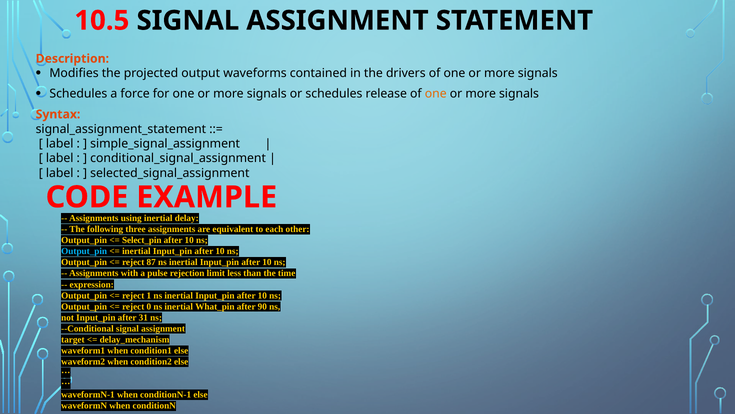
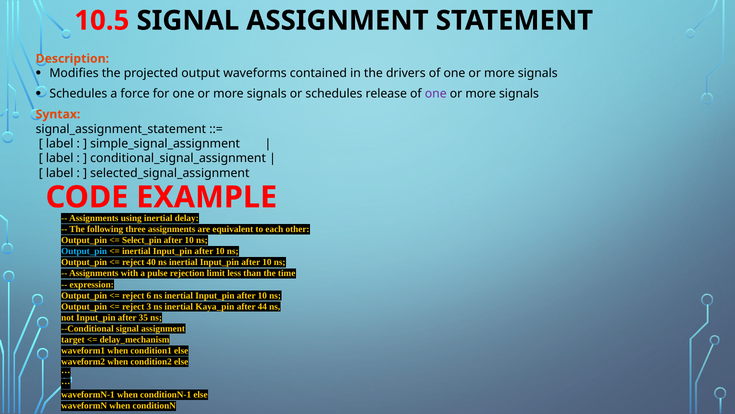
one at (436, 94) colour: orange -> purple
87: 87 -> 40
1: 1 -> 6
0: 0 -> 3
What_pin: What_pin -> Kaya_pin
90: 90 -> 44
31: 31 -> 35
